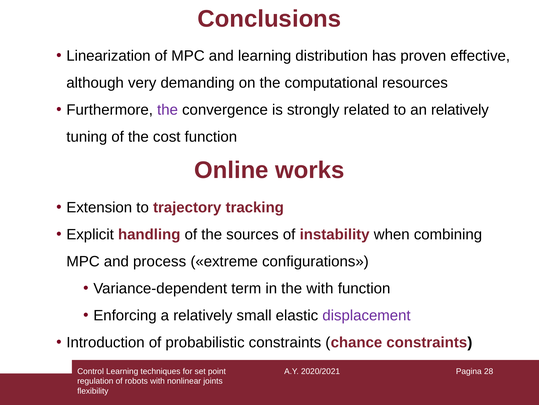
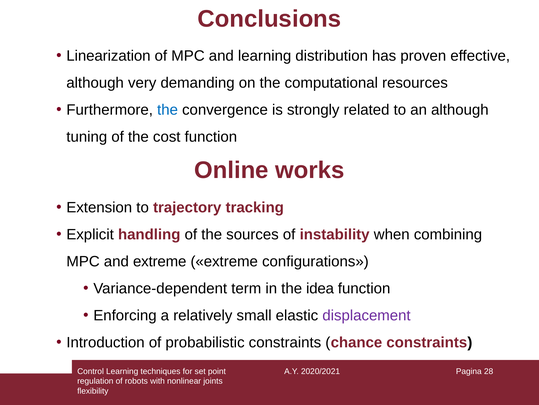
the at (168, 110) colour: purple -> blue
an relatively: relatively -> although
and process: process -> extreme
the with: with -> idea
